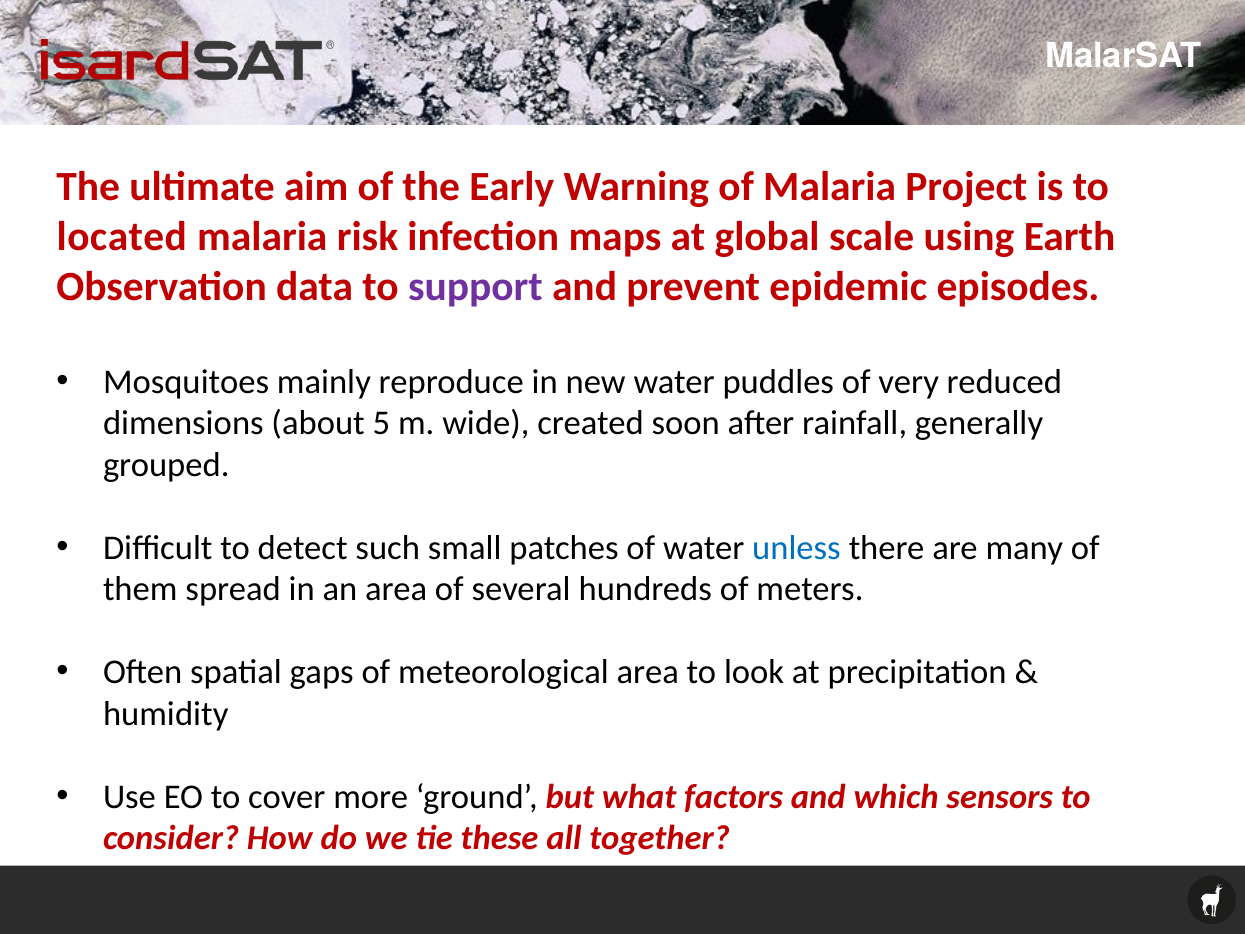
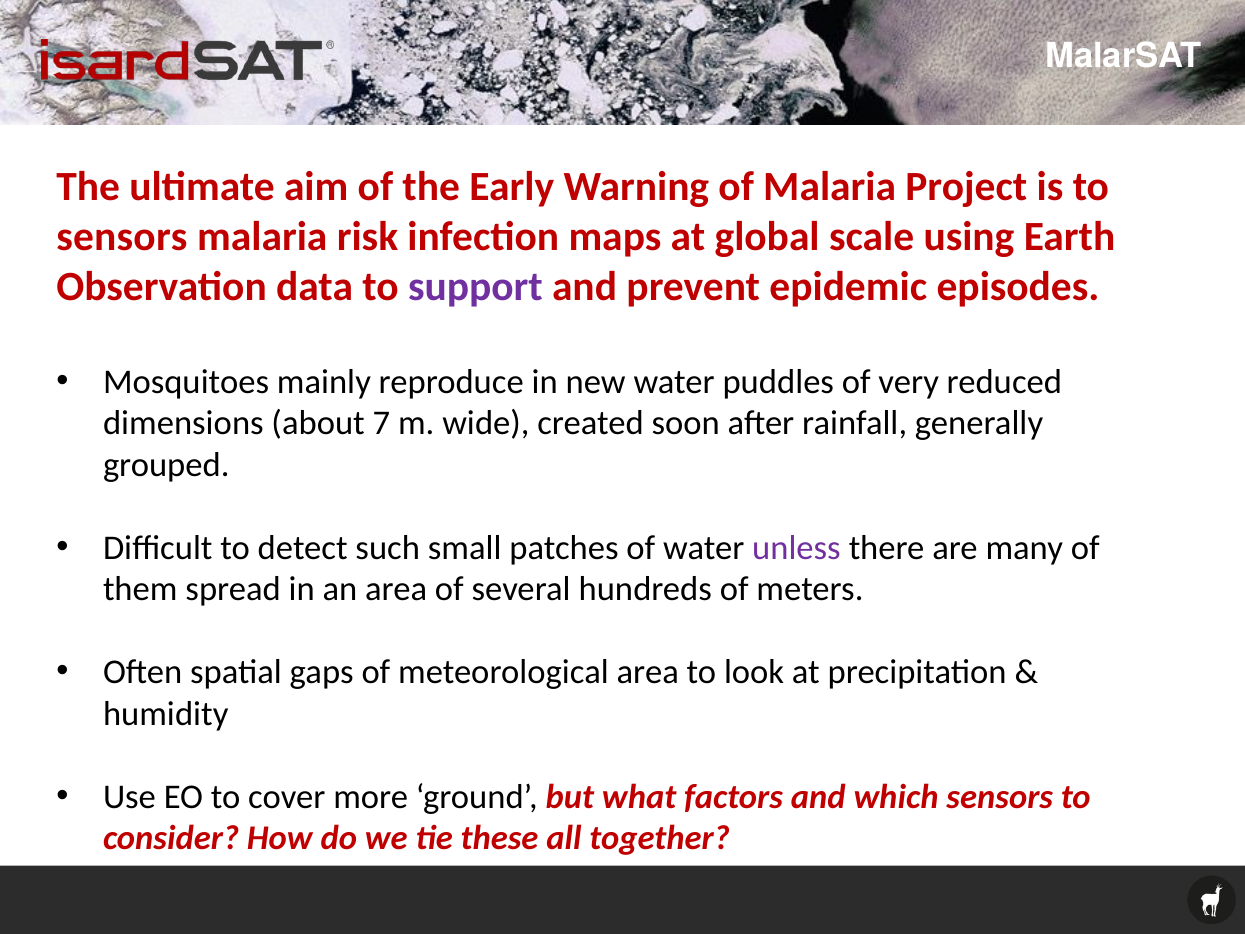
located at (122, 237): located -> sensors
5: 5 -> 7
unless colour: blue -> purple
